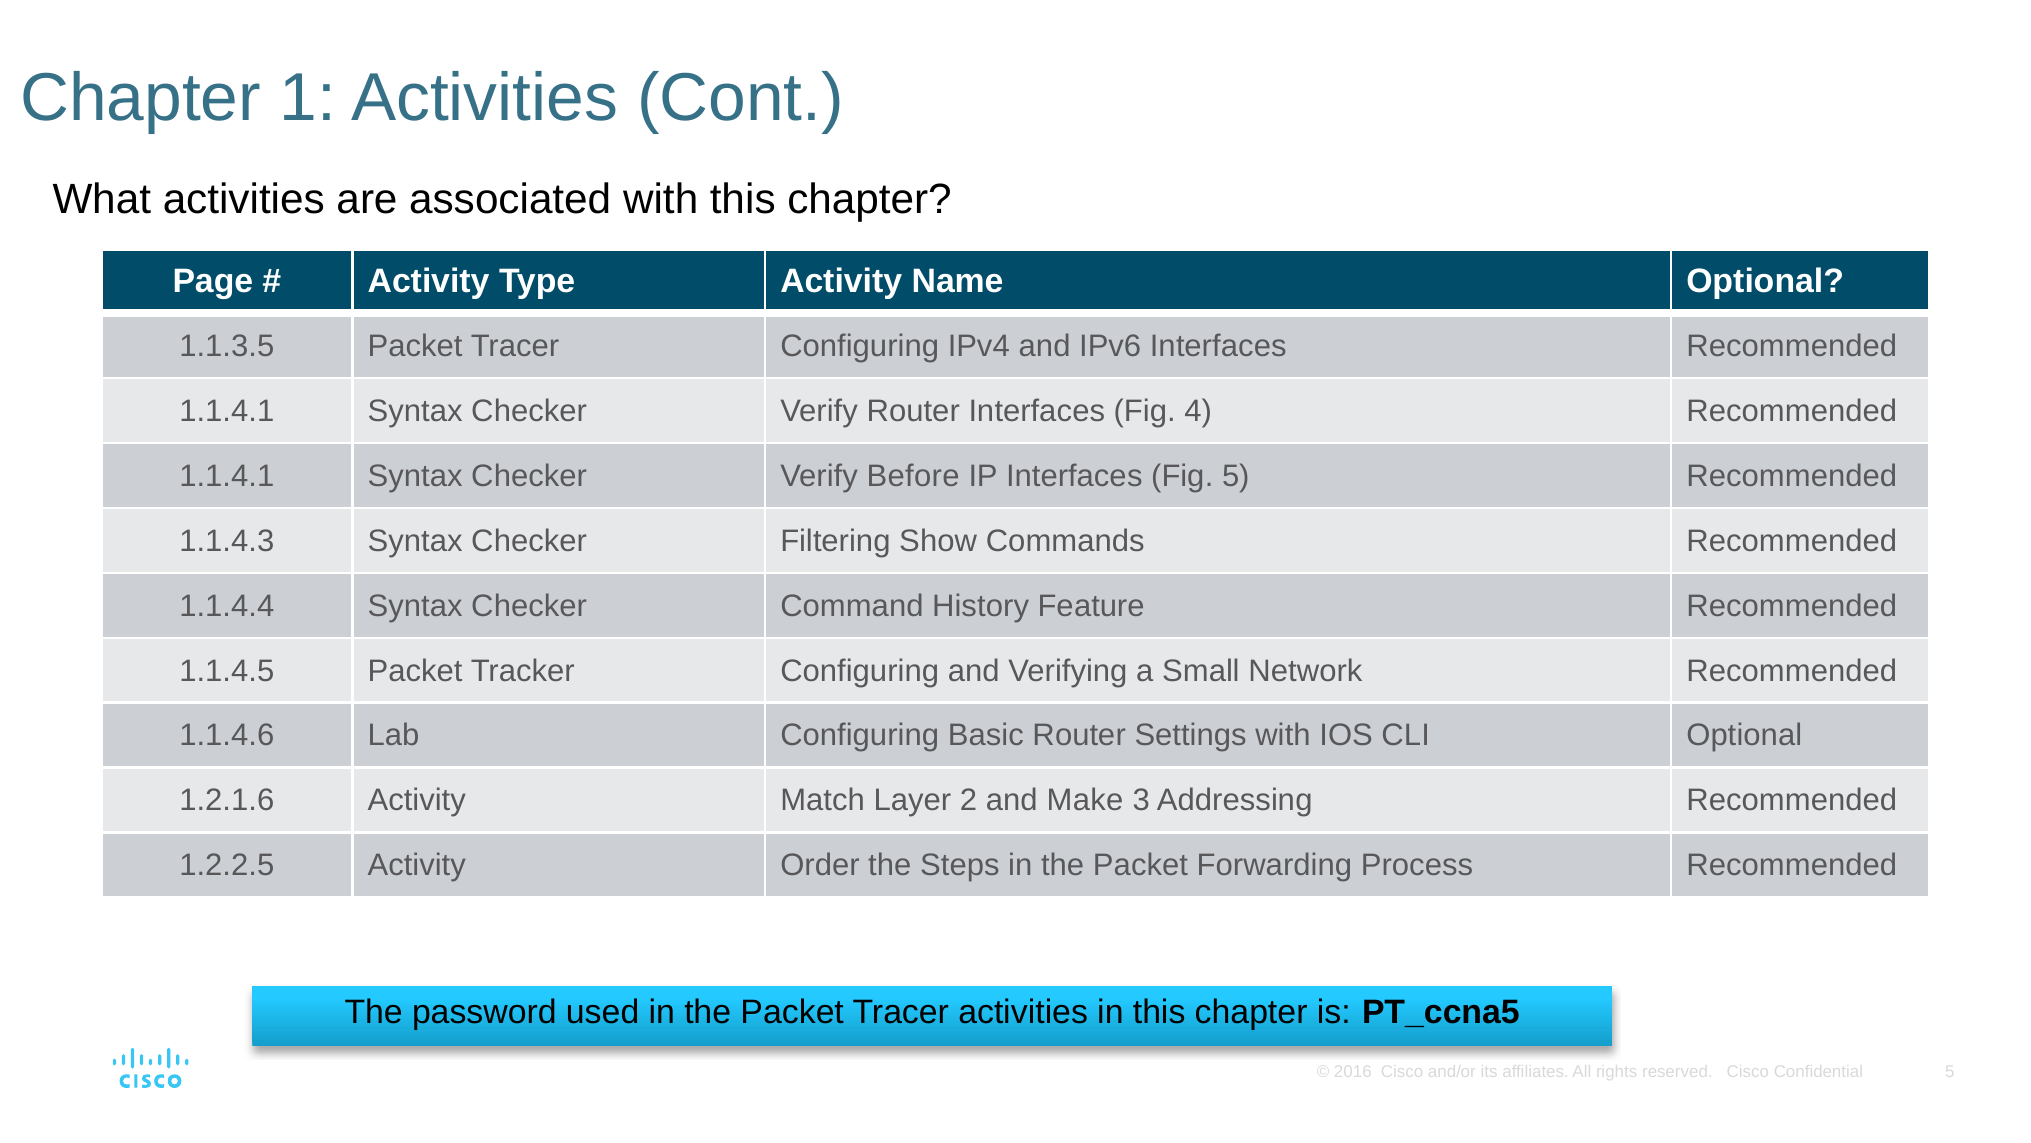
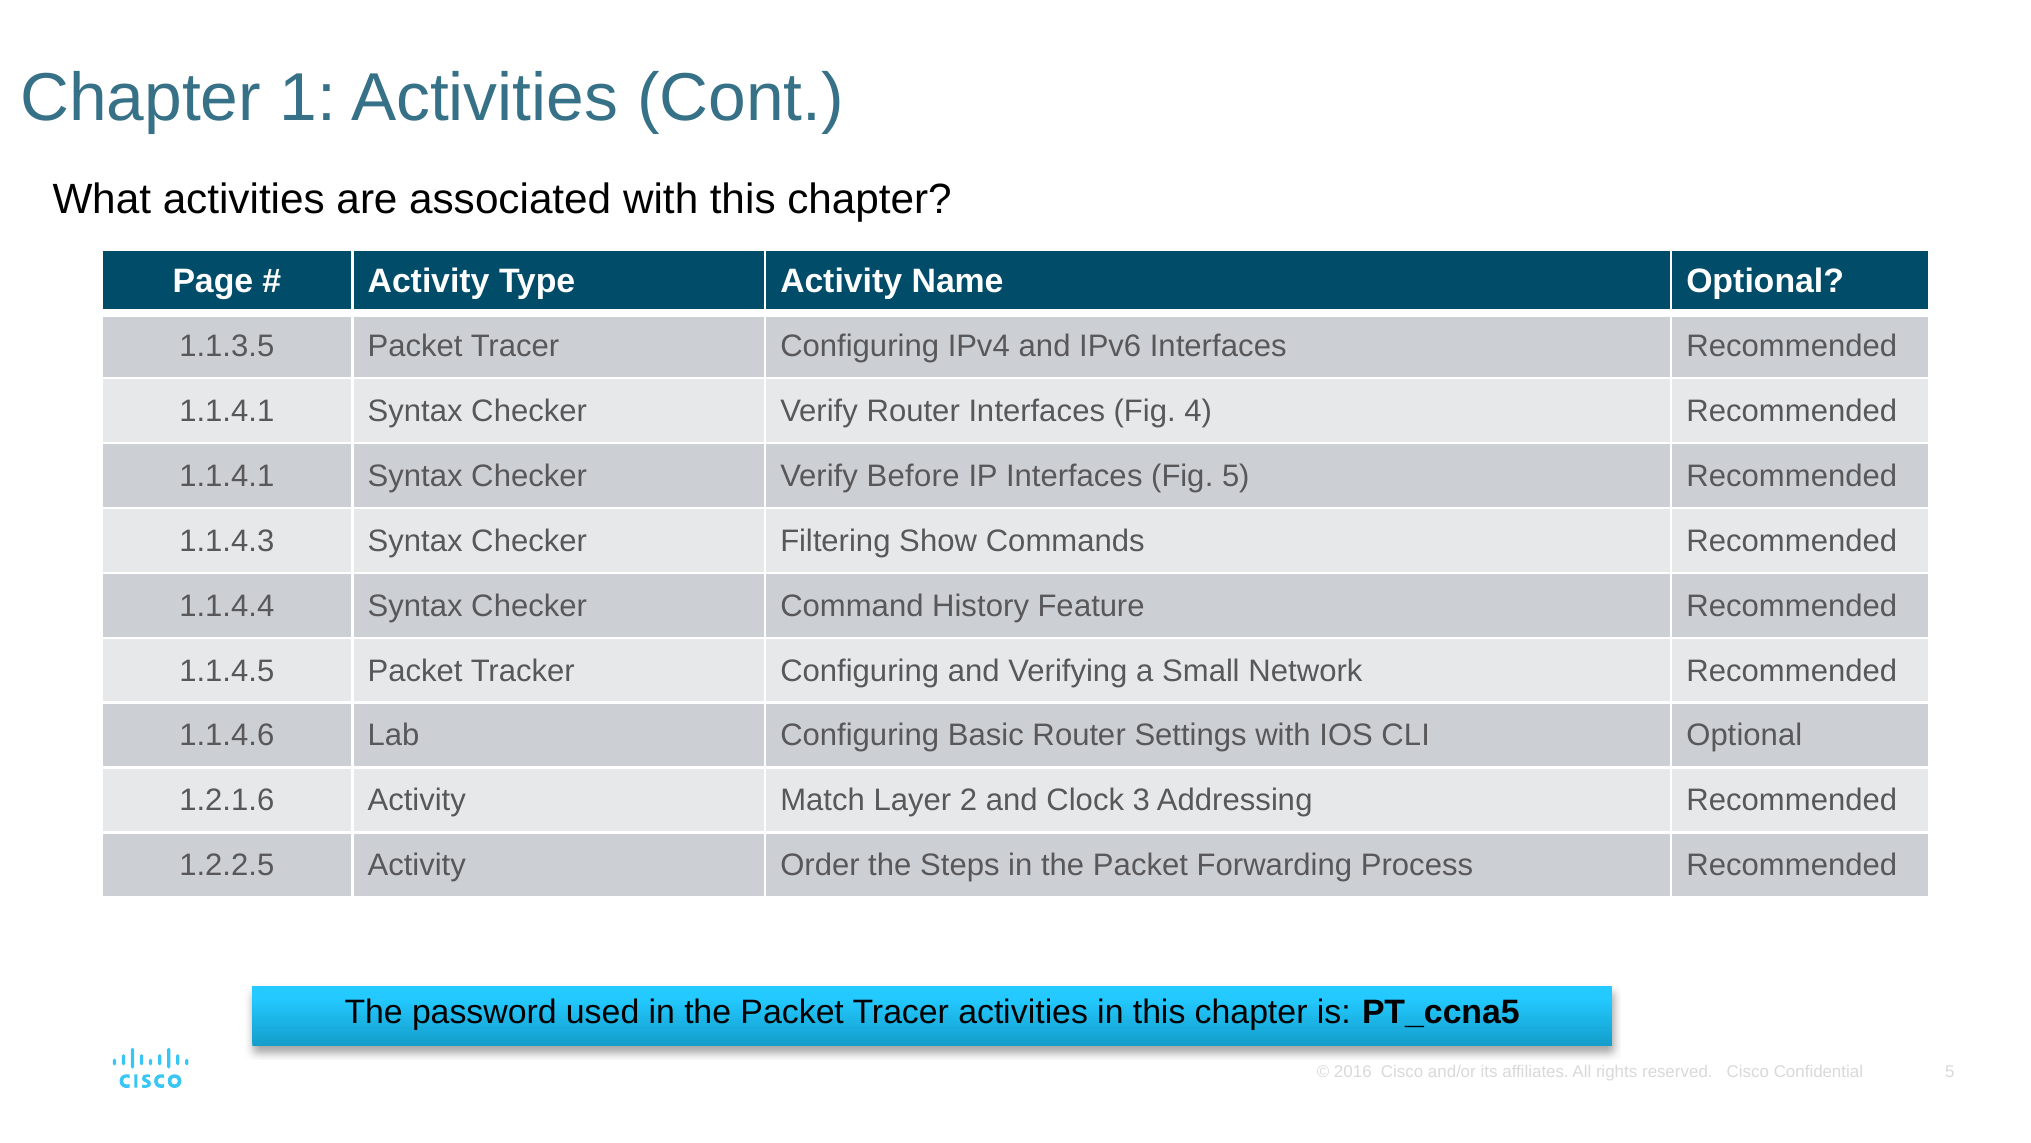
Make: Make -> Clock
